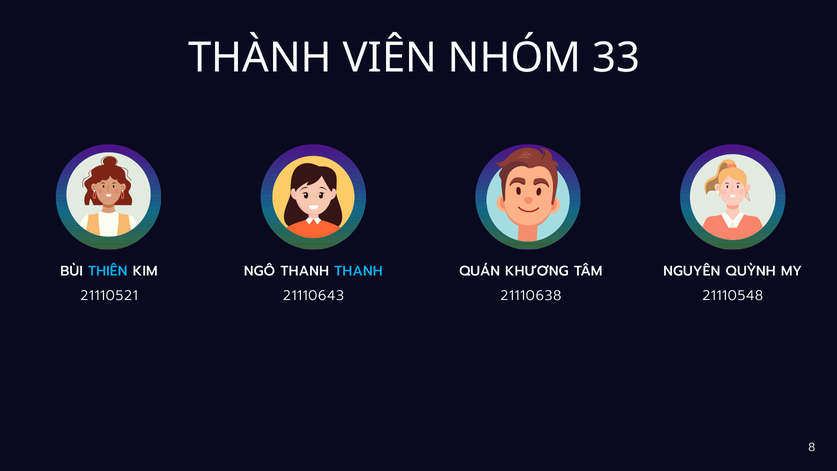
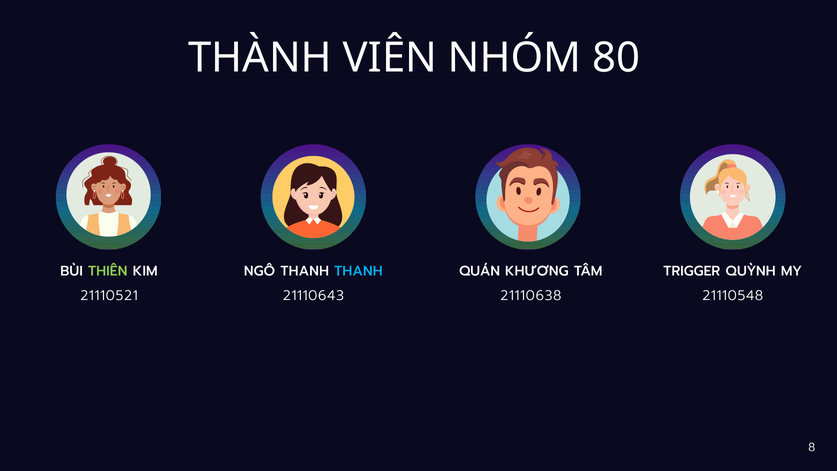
33: 33 -> 80
THIÊN colour: light blue -> light green
NGUYÊN: NGUYÊN -> TRIGGER
